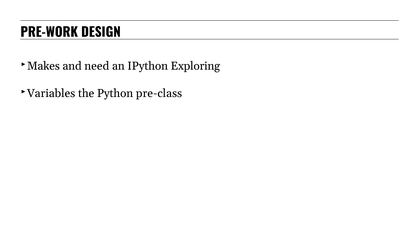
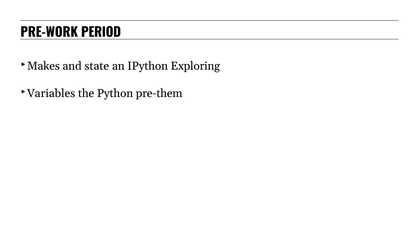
DESIGN: DESIGN -> PERIOD
need: need -> state
pre-class: pre-class -> pre-them
